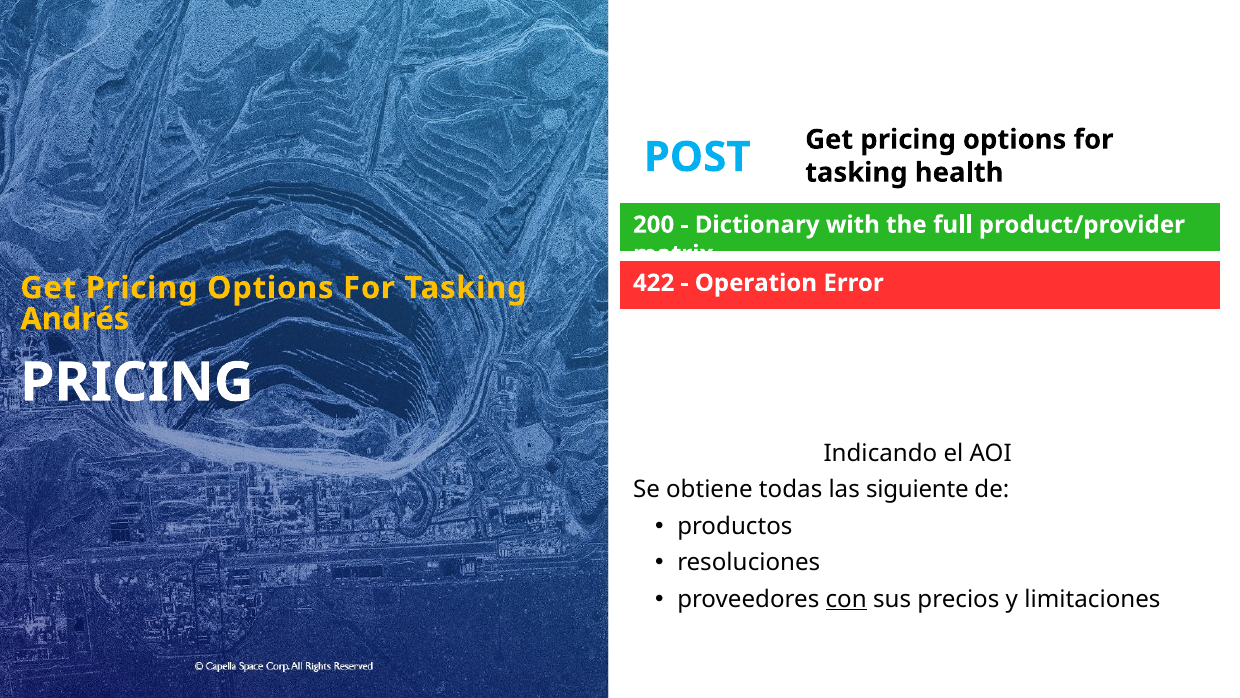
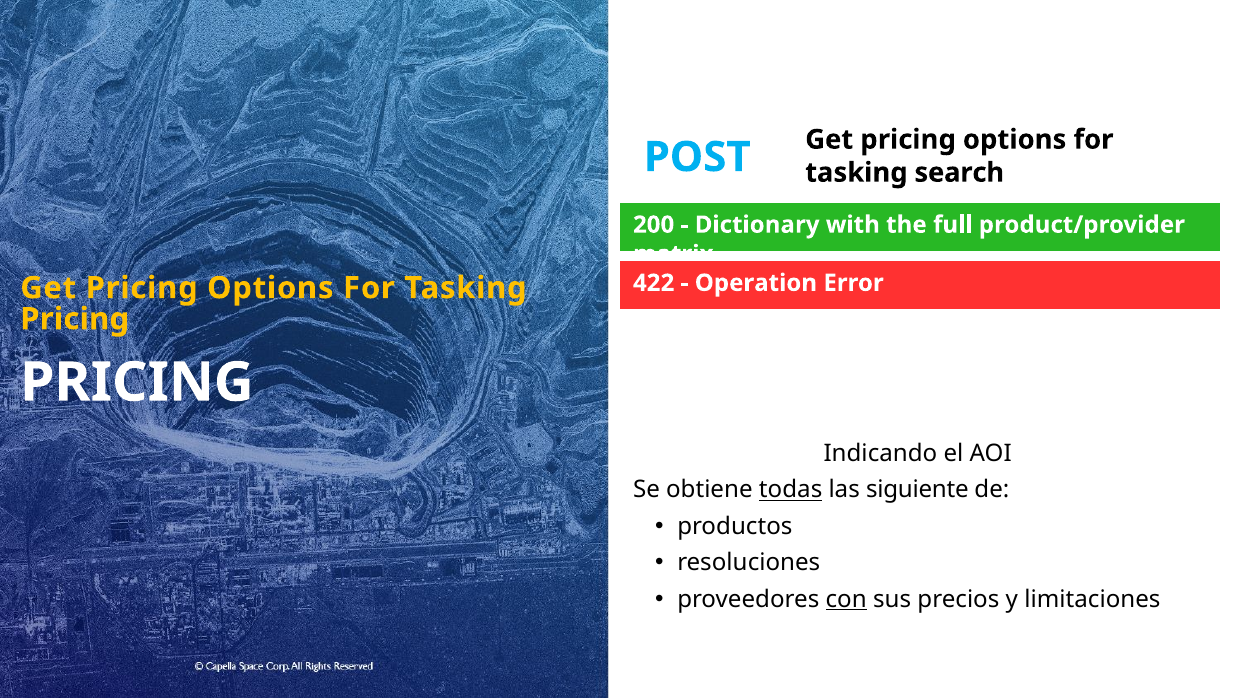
health: health -> search
Andrés at (75, 319): Andrés -> Pricing
todas underline: none -> present
